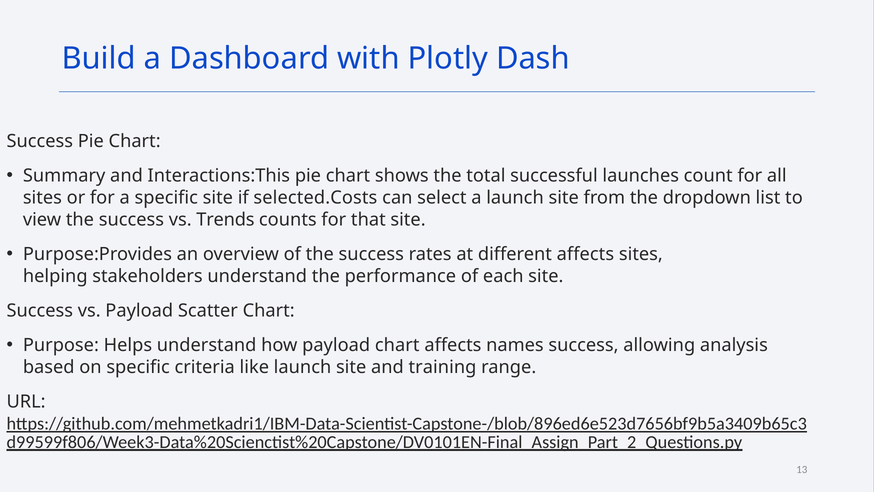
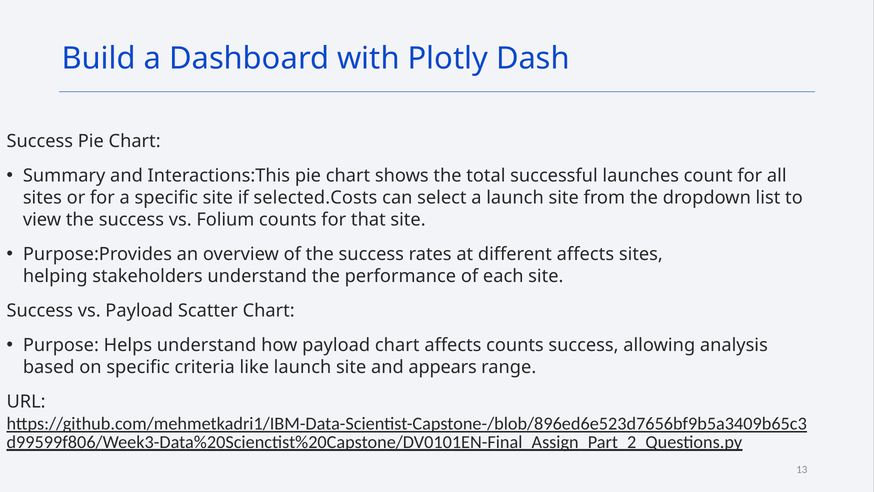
Trends: Trends -> Folium
affects names: names -> counts
training: training -> appears
